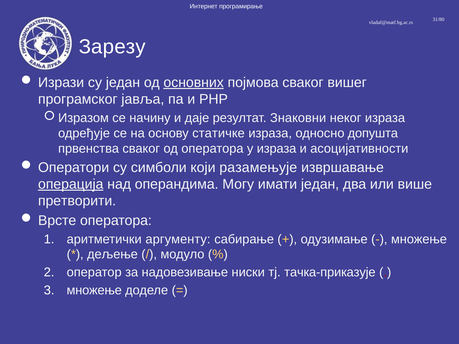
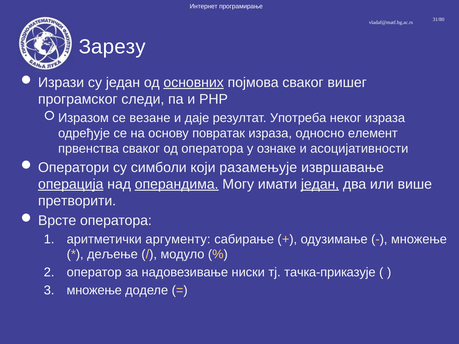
јавља: јавља -> следи
начину: начину -> везане
Знаковни: Знаковни -> Употреба
статичке: статичке -> повратак
допушта: допушта -> елемент
у израза: израза -> ознаке
операндима underline: none -> present
један at (320, 184) underline: none -> present
